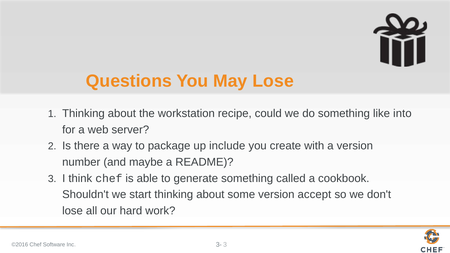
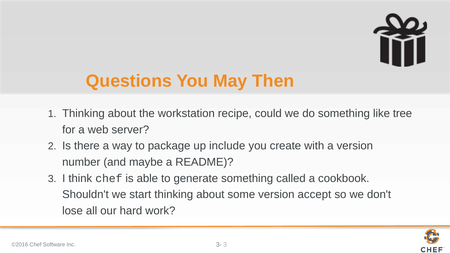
May Lose: Lose -> Then
into: into -> tree
